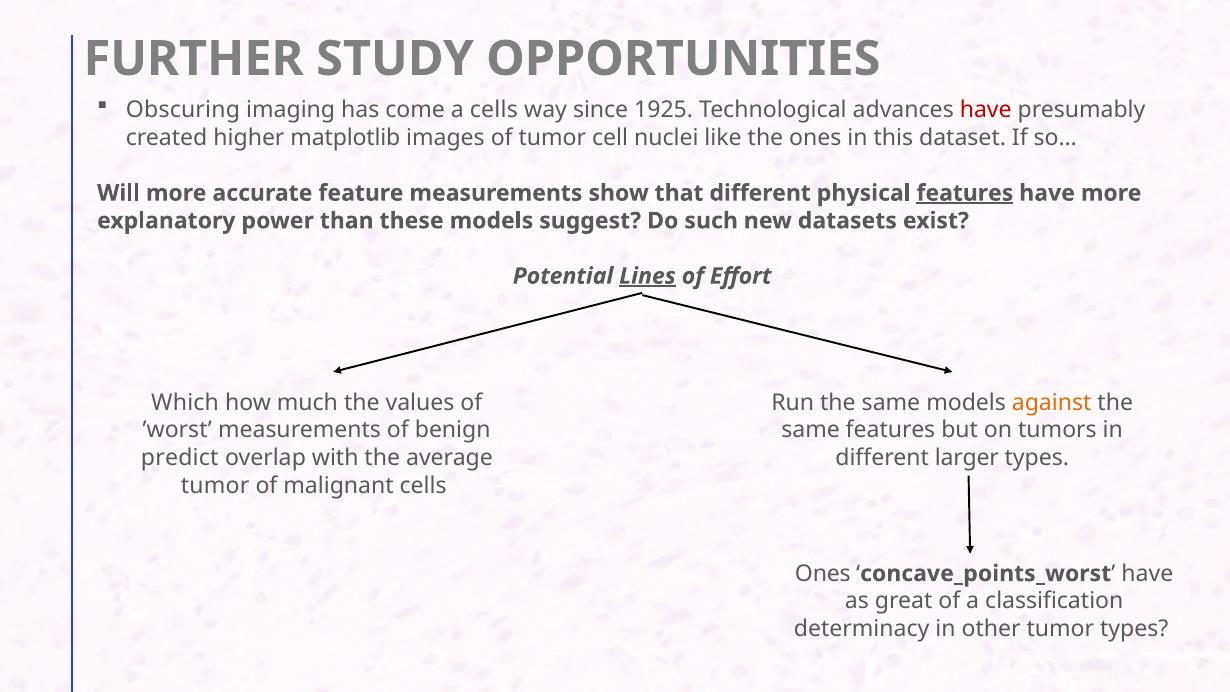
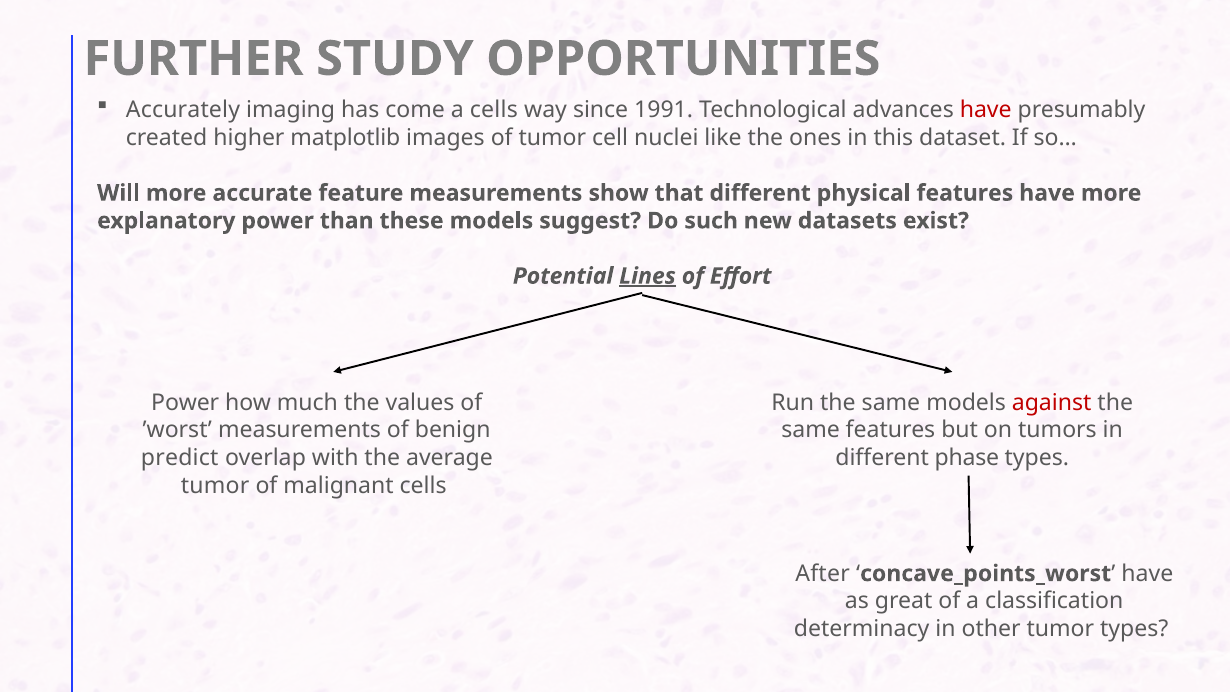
Obscuring: Obscuring -> Accurately
1925: 1925 -> 1991
features at (965, 193) underline: present -> none
Which at (185, 402): Which -> Power
against colour: orange -> red
larger: larger -> phase
Ones at (823, 573): Ones -> After
